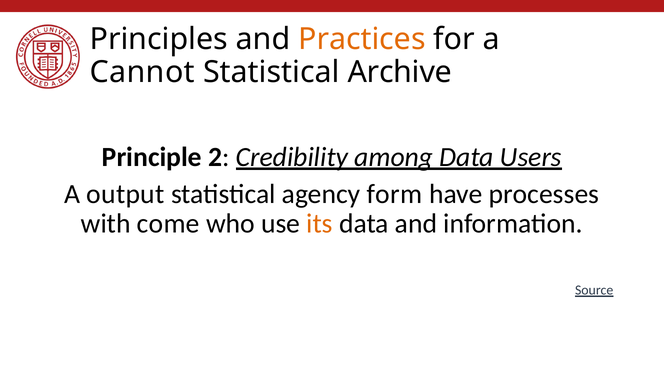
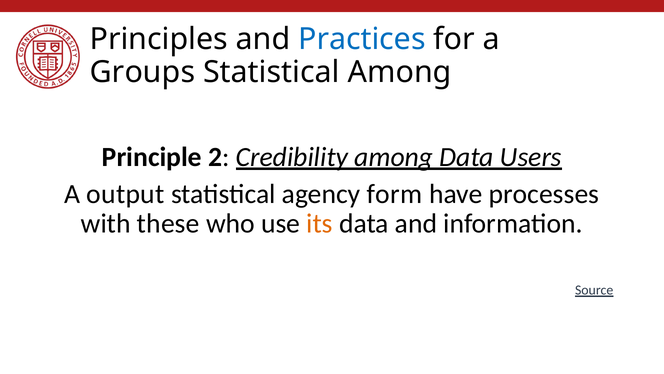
Practices colour: orange -> blue
Cannot: Cannot -> Groups
Statistical Archive: Archive -> Among
come: come -> these
